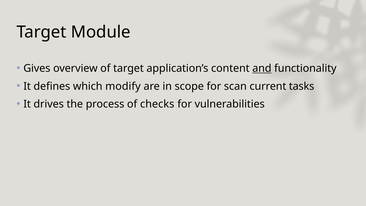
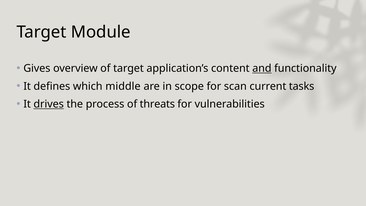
modify: modify -> middle
drives underline: none -> present
checks: checks -> threats
